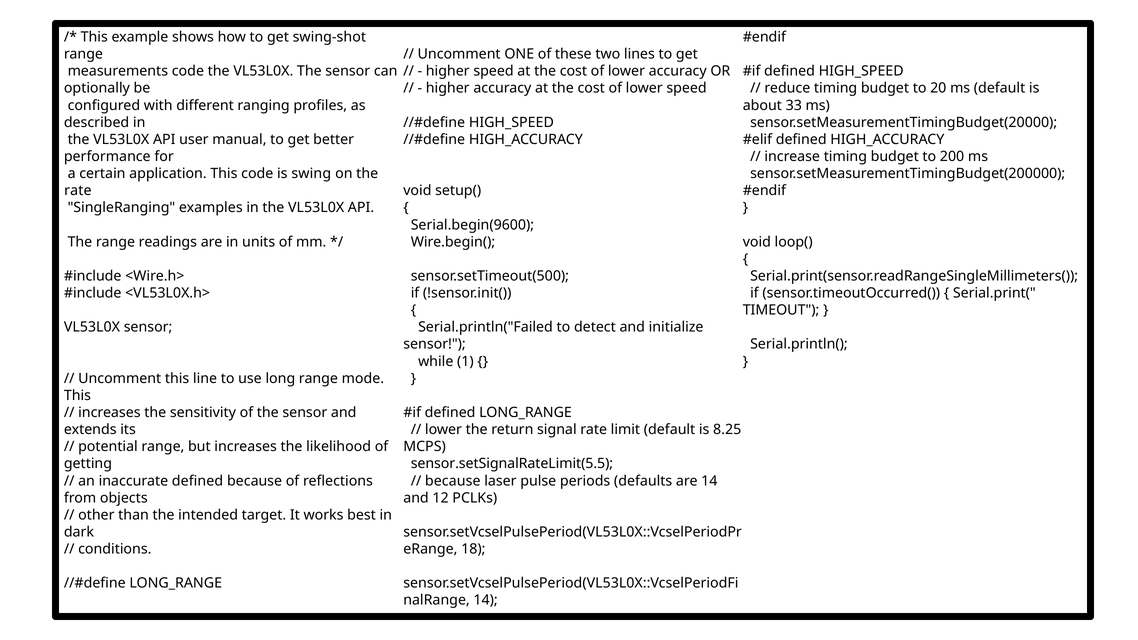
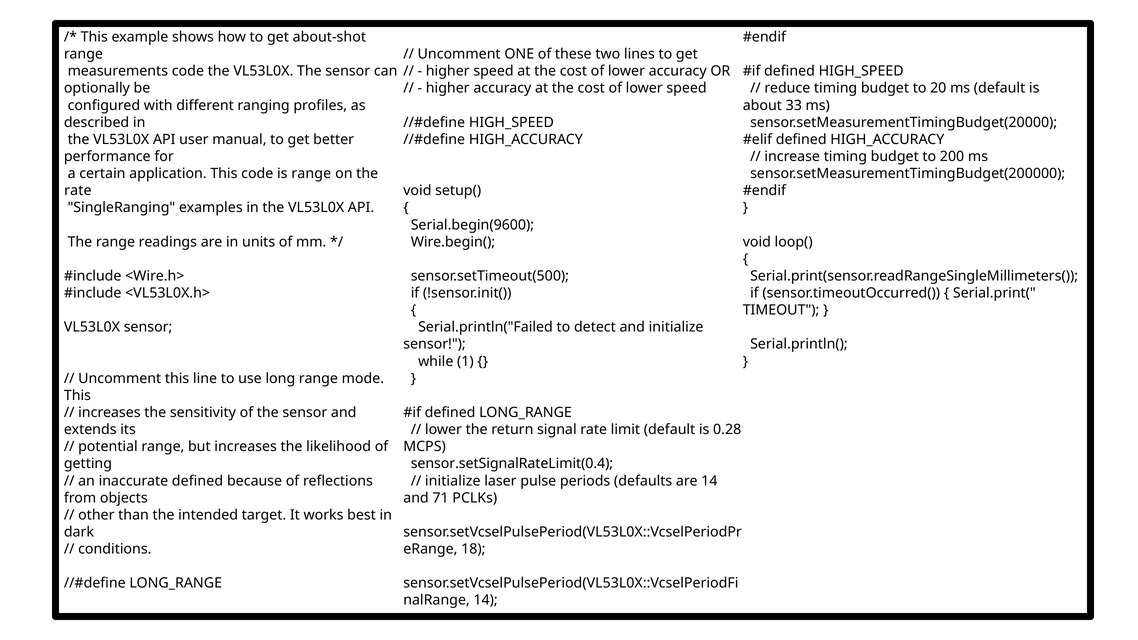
swing-shot: swing-shot -> about-shot
is swing: swing -> range
8.25: 8.25 -> 0.28
sensor.setSignalRateLimit(5.5: sensor.setSignalRateLimit(5.5 -> sensor.setSignalRateLimit(0.4
because at (453, 481): because -> initialize
12: 12 -> 71
